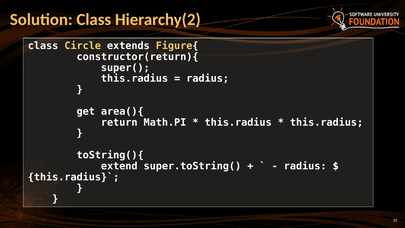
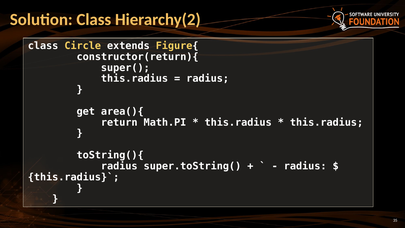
extend at (119, 166): extend -> radius
